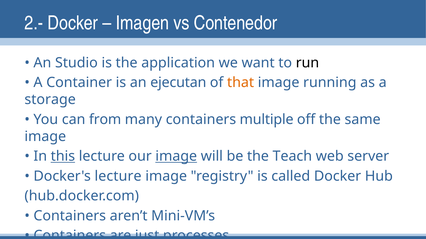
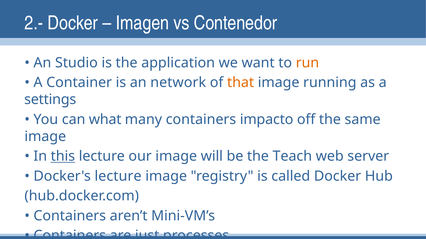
run colour: black -> orange
ejecutan: ejecutan -> network
storage: storage -> settings
from: from -> what
multiple: multiple -> impacto
image at (176, 157) underline: present -> none
